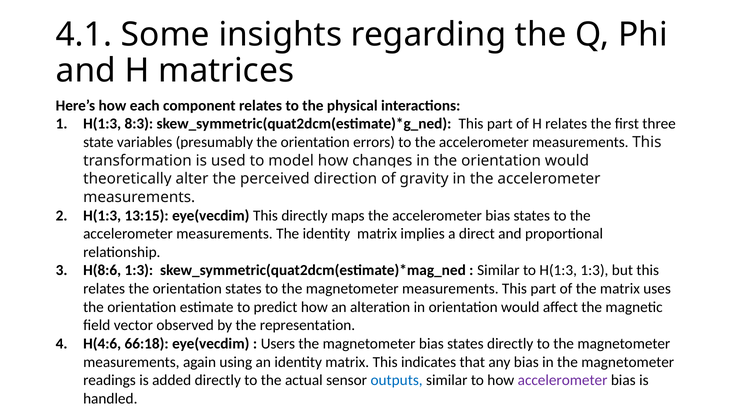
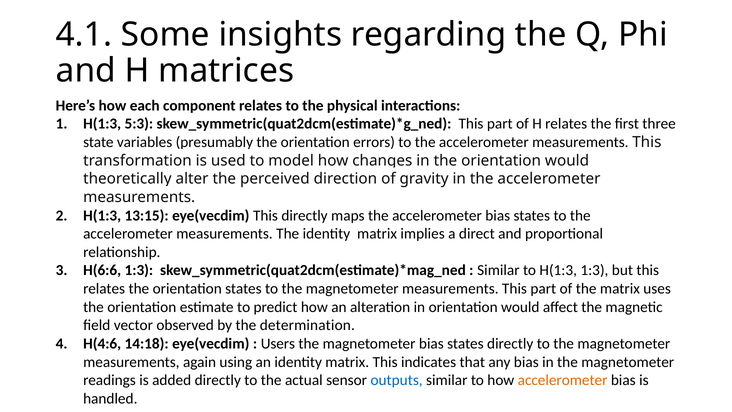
8:3: 8:3 -> 5:3
H(8:6: H(8:6 -> H(6:6
representation: representation -> determination
66:18: 66:18 -> 14:18
accelerometer at (563, 380) colour: purple -> orange
